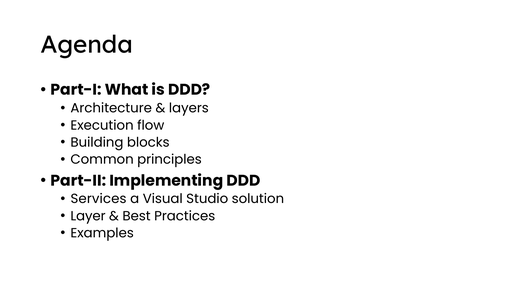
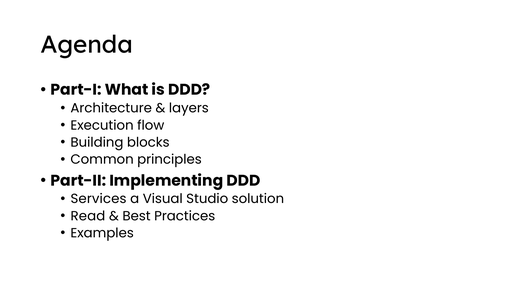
Layer: Layer -> Read
